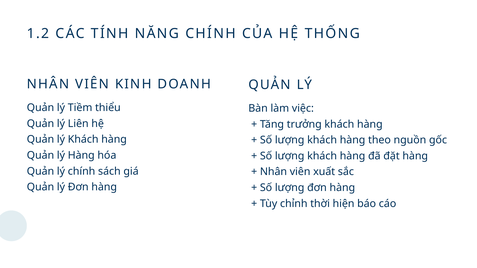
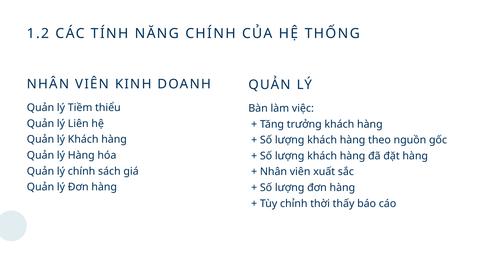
hiện: hiện -> thấy
